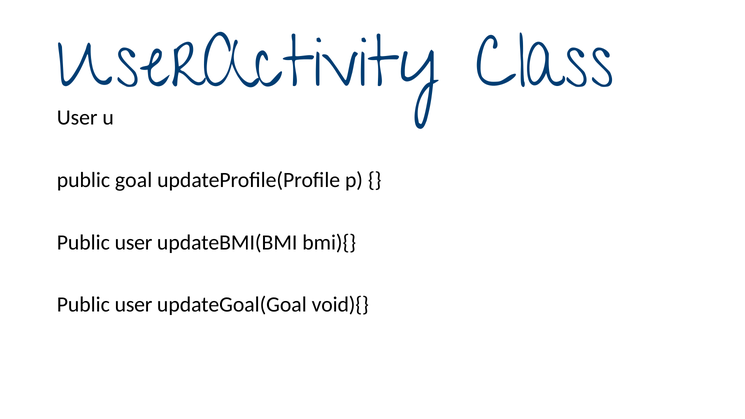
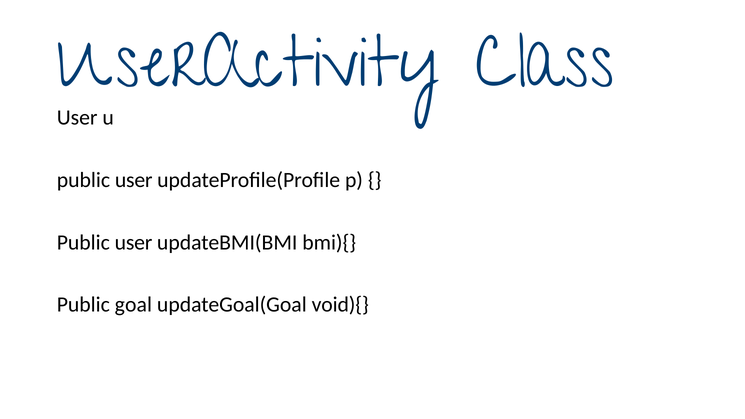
goal at (134, 180): goal -> user
user at (134, 305): user -> goal
